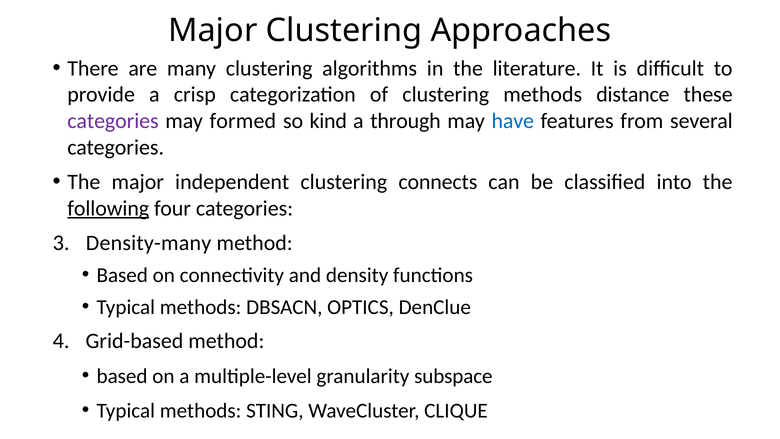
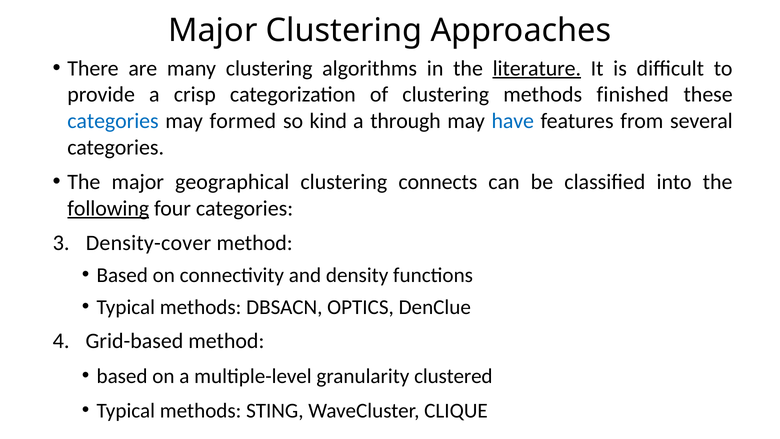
literature underline: none -> present
distance: distance -> finished
categories at (113, 121) colour: purple -> blue
independent: independent -> geographical
Density-many: Density-many -> Density-cover
subspace: subspace -> clustered
